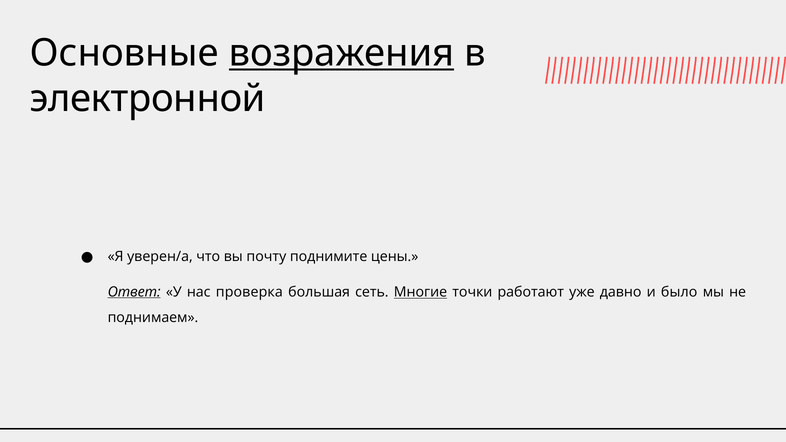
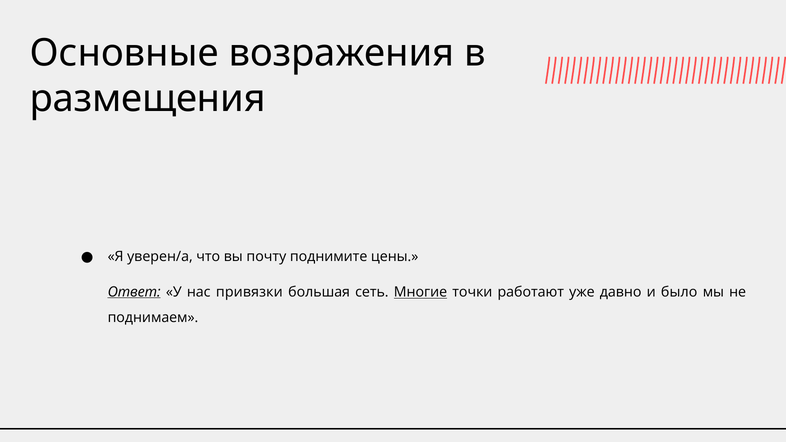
возражения underline: present -> none
электронной: электронной -> размещения
проверка: проверка -> привязки
